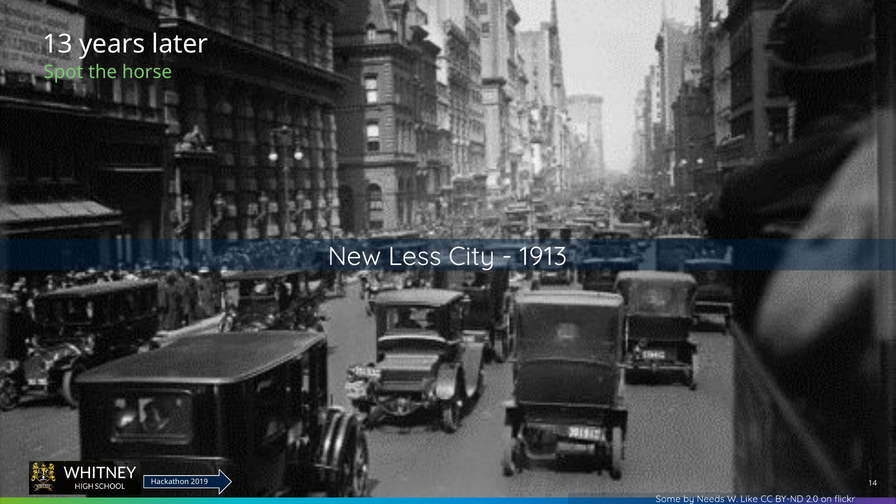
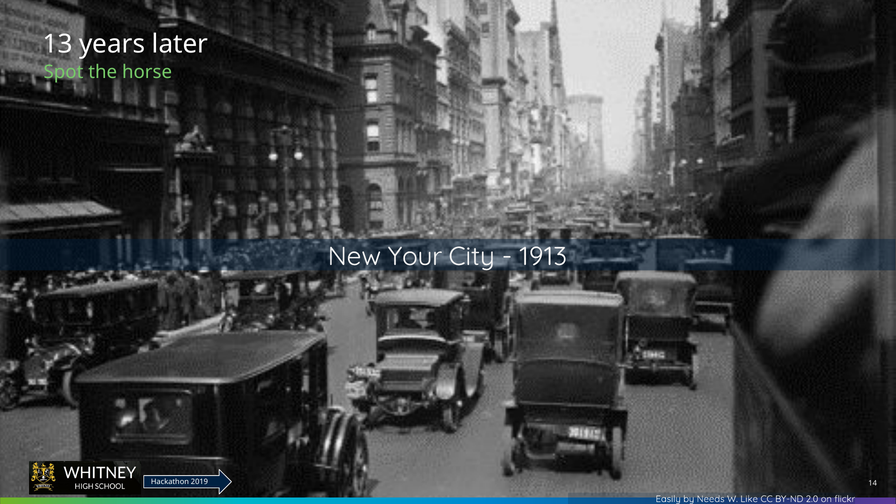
Less: Less -> Your
Some: Some -> Easily
